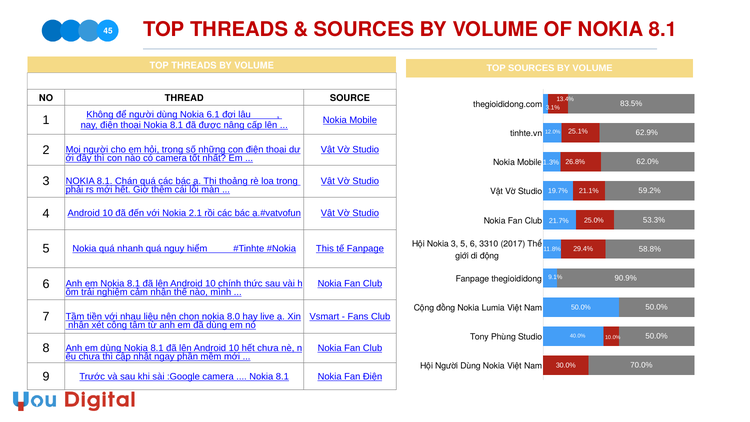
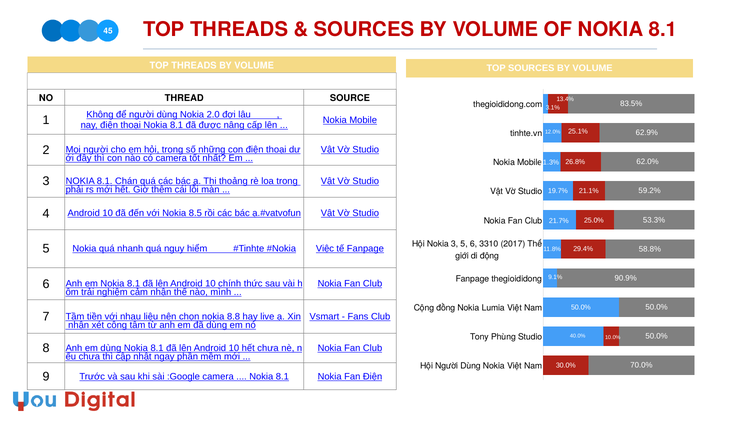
6.1: 6.1 -> 2.0
2.1: 2.1 -> 8.5
This: This -> Việc
8.0: 8.0 -> 8.8
